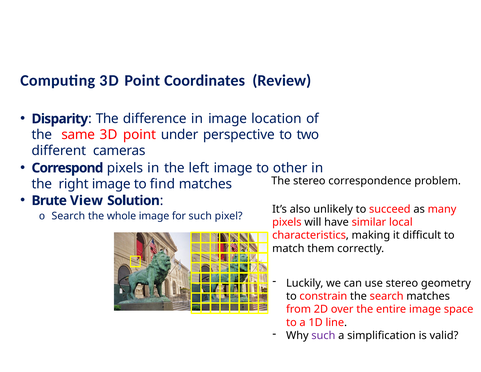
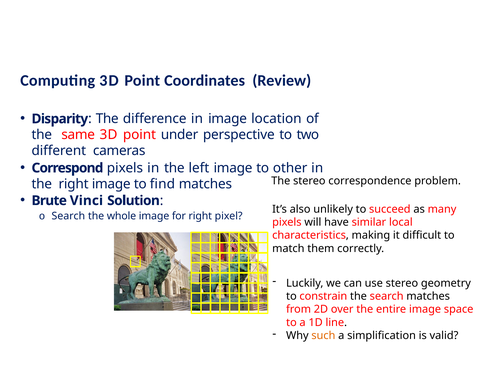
View: View -> Vinci
for such: such -> right
such at (323, 335) colour: purple -> orange
